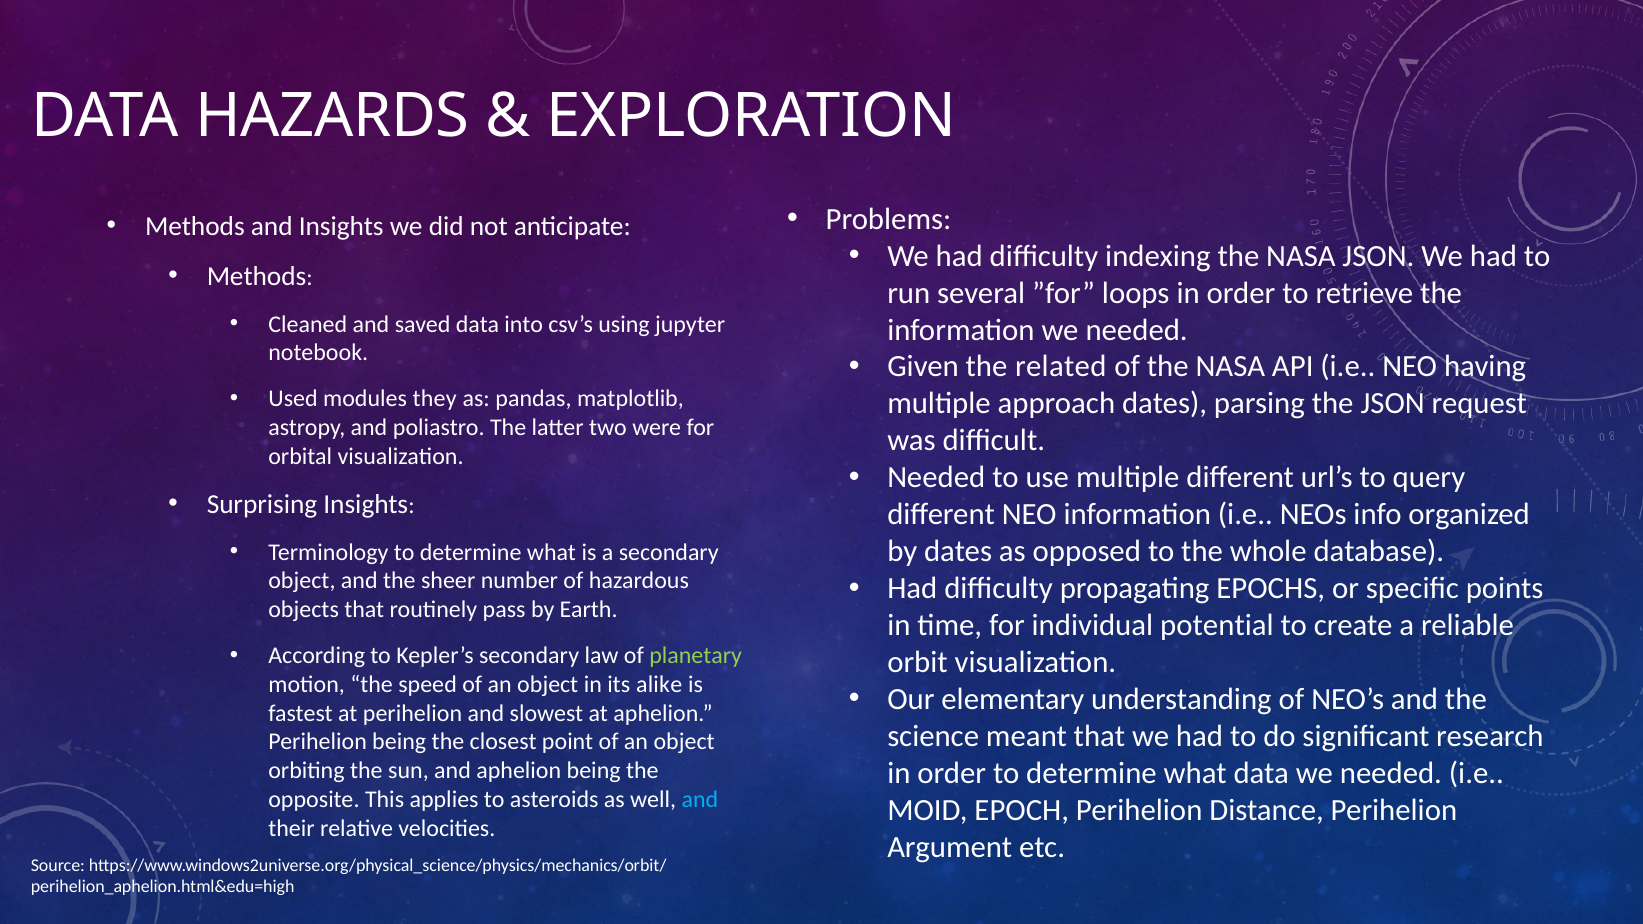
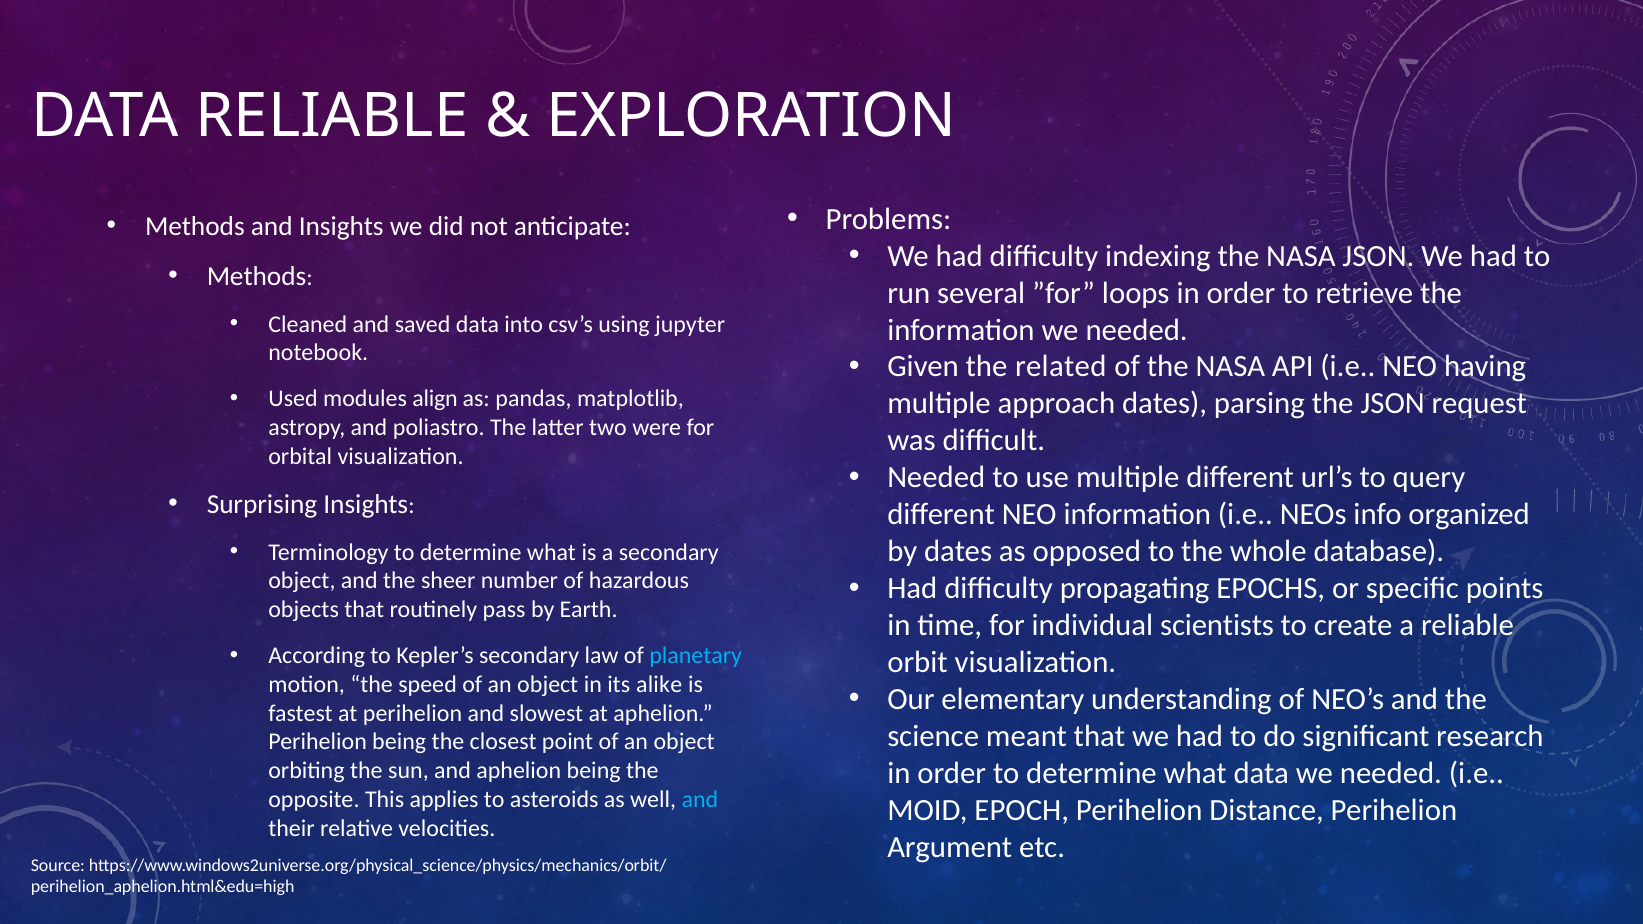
DATA HAZARDS: HAZARDS -> RELIABLE
they: they -> align
potential: potential -> scientists
planetary colour: light green -> light blue
